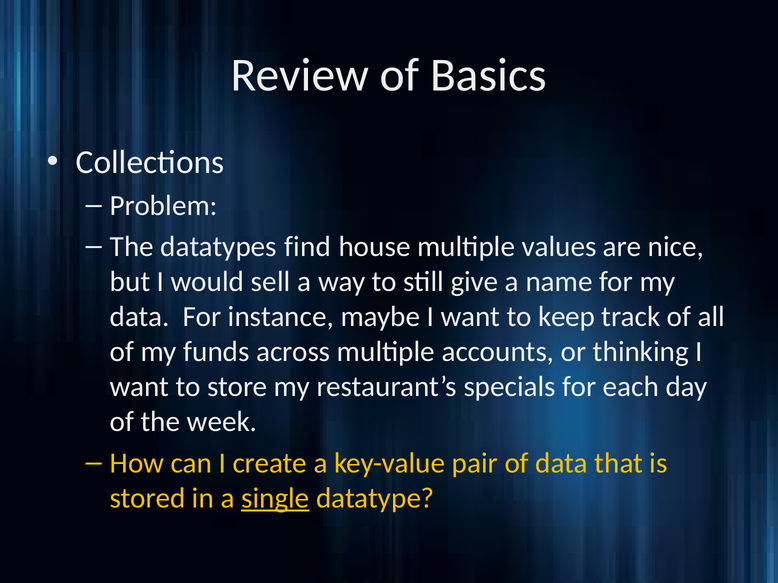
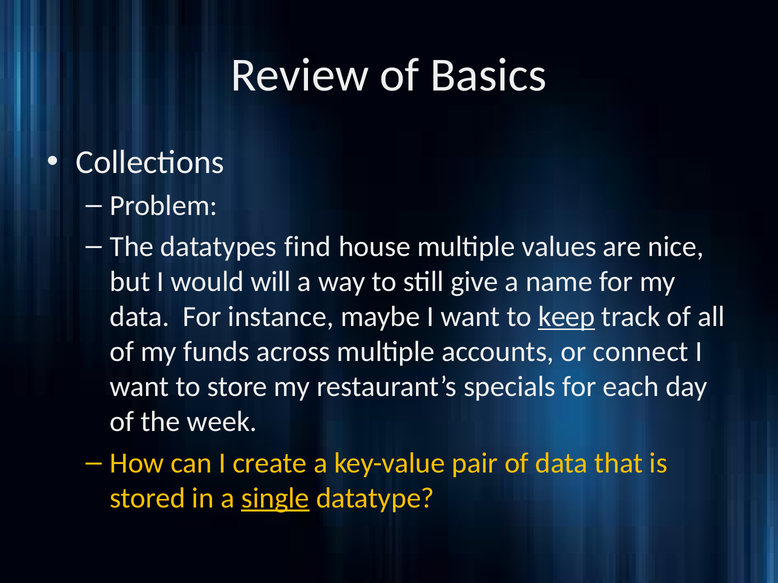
sell: sell -> will
keep underline: none -> present
thinking: thinking -> connect
